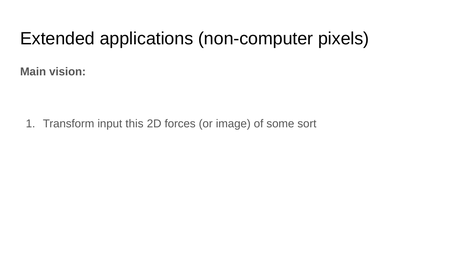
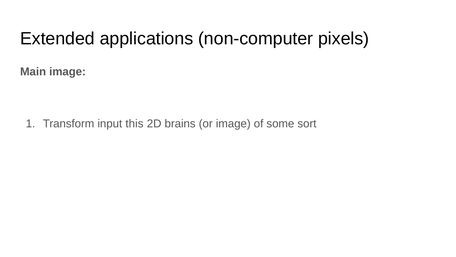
Main vision: vision -> image
forces: forces -> brains
